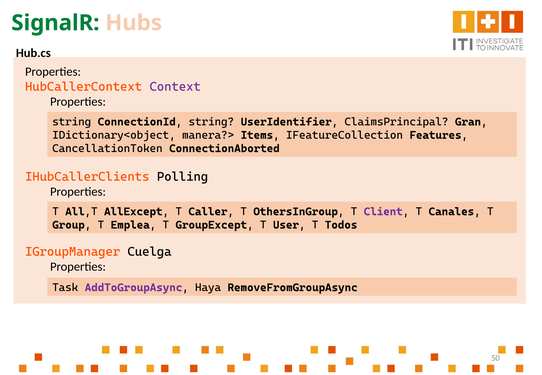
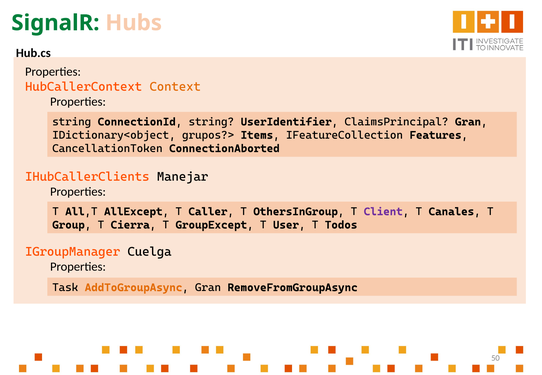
Context colour: purple -> orange
manera?>: manera?> -> grupos?>
Polling: Polling -> Manejar
Emplea: Emplea -> Cierra
AddToGroupAsync colour: purple -> orange
Haya at (208, 288): Haya -> Gran
